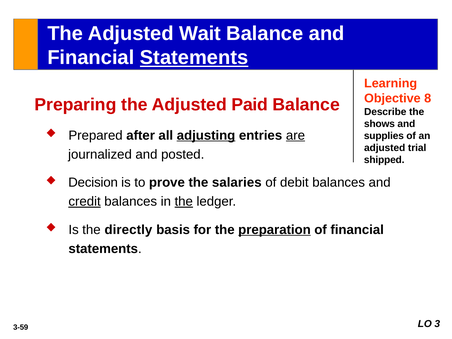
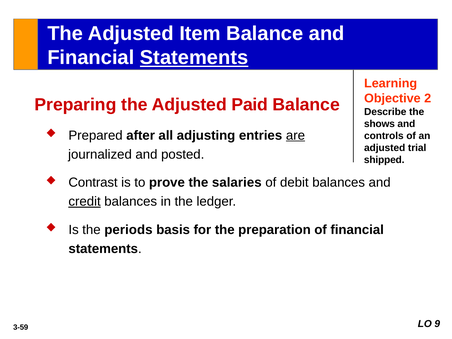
Wait: Wait -> Item
8: 8 -> 2
adjusting underline: present -> none
supplies: supplies -> controls
Decision: Decision -> Contrast
the at (184, 202) underline: present -> none
directly: directly -> periods
preparation underline: present -> none
3: 3 -> 9
